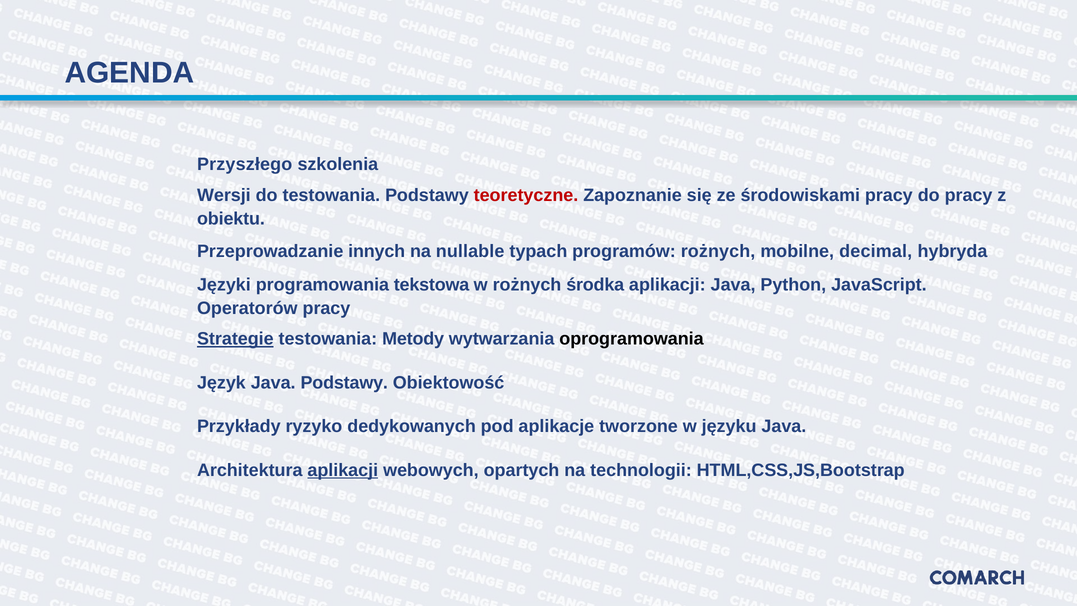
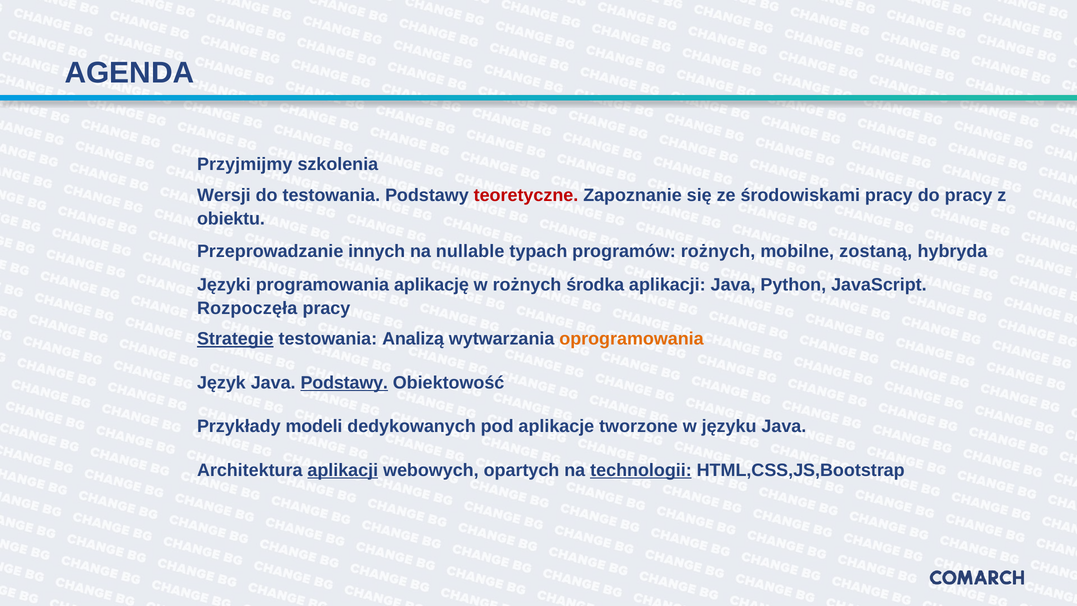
Przyszłego: Przyszłego -> Przyjmijmy
decimal: decimal -> zostaną
tekstowa: tekstowa -> aplikację
Operatorów: Operatorów -> Rozpoczęła
Metody: Metody -> Analizą
oprogramowania colour: black -> orange
Podstawy at (344, 383) underline: none -> present
ryzyko: ryzyko -> modeli
technologii underline: none -> present
